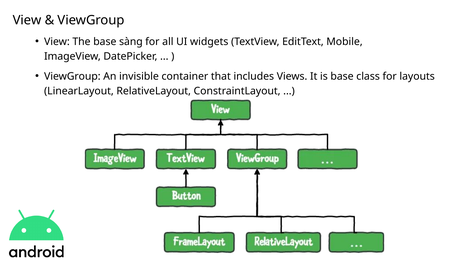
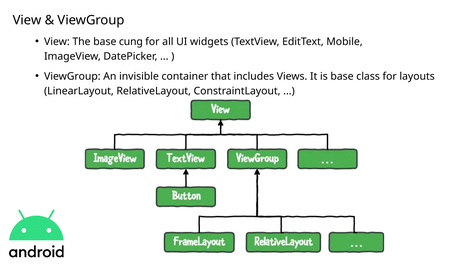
sàng: sàng -> cung
